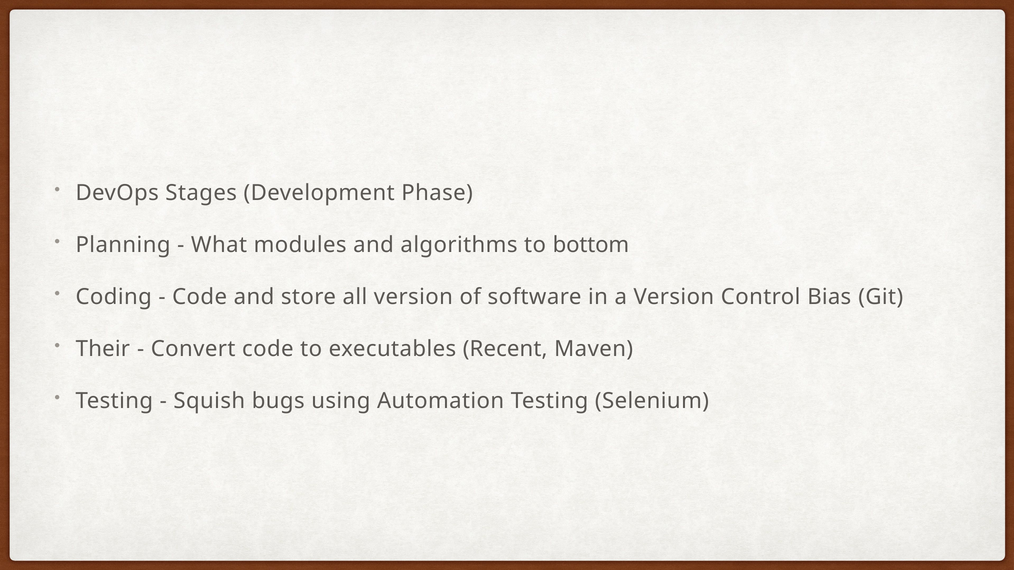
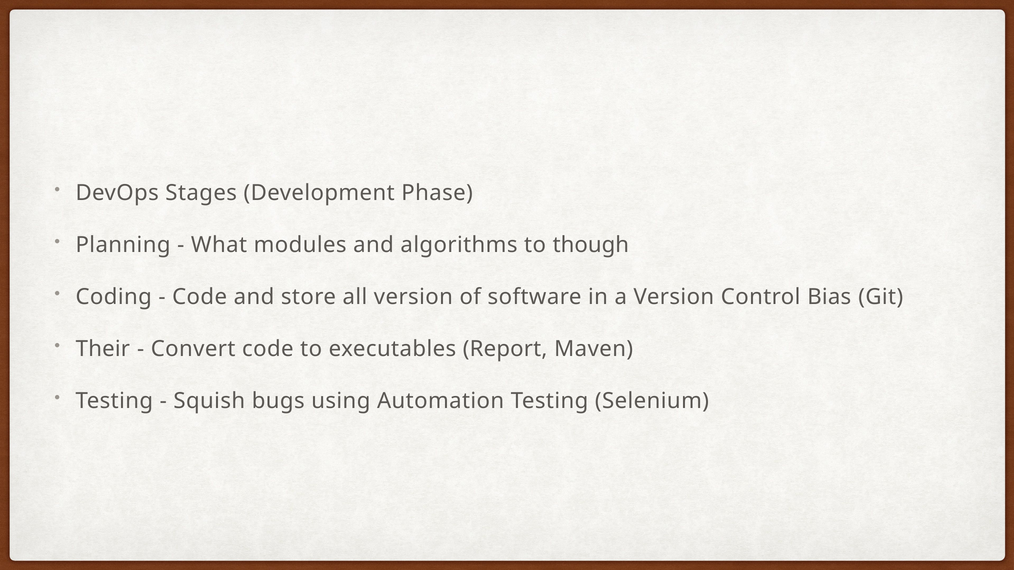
bottom: bottom -> though
Recent: Recent -> Report
